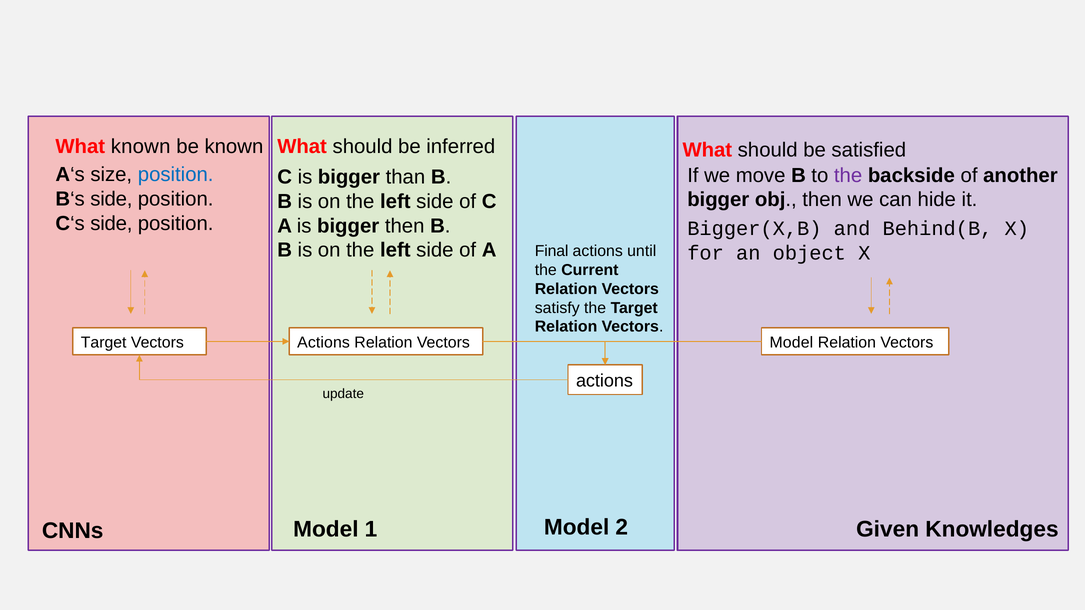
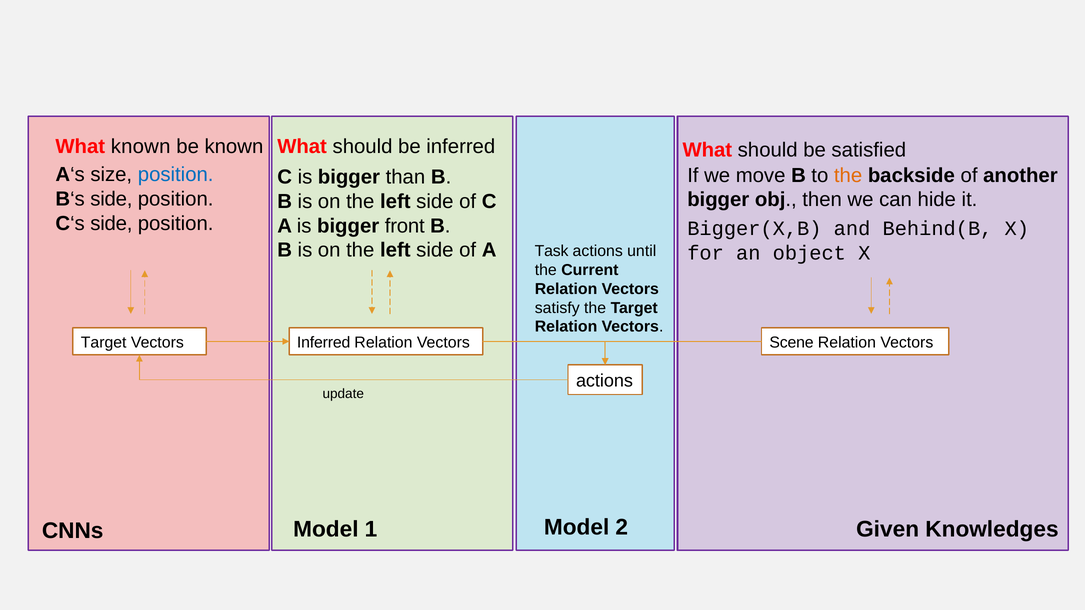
the at (848, 175) colour: purple -> orange
bigger then: then -> front
Final: Final -> Task
Actions at (324, 343): Actions -> Inferred
Vectors Model: Model -> Scene
